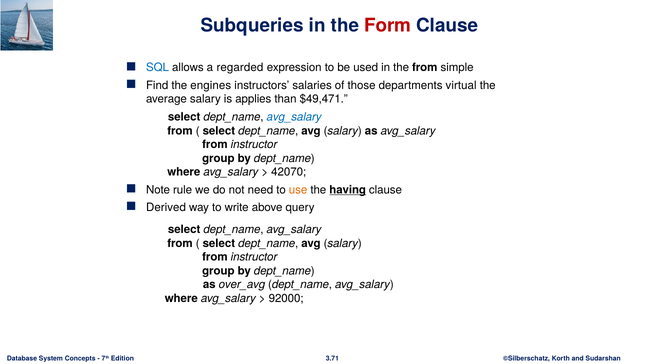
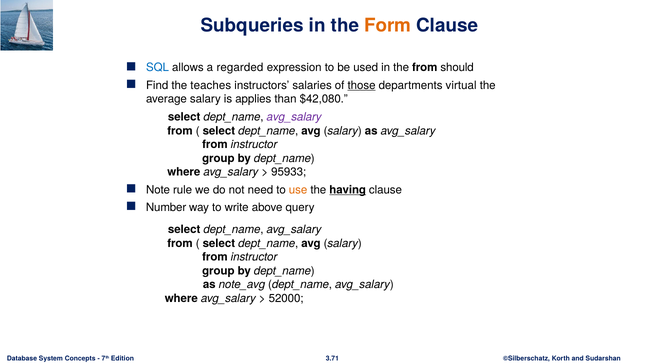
Form colour: red -> orange
simple: simple -> should
engines: engines -> teaches
those underline: none -> present
$49,471: $49,471 -> $42,080
avg_salary at (294, 117) colour: blue -> purple
42070: 42070 -> 95933
Derived: Derived -> Number
over_avg: over_avg -> note_avg
92000: 92000 -> 52000
